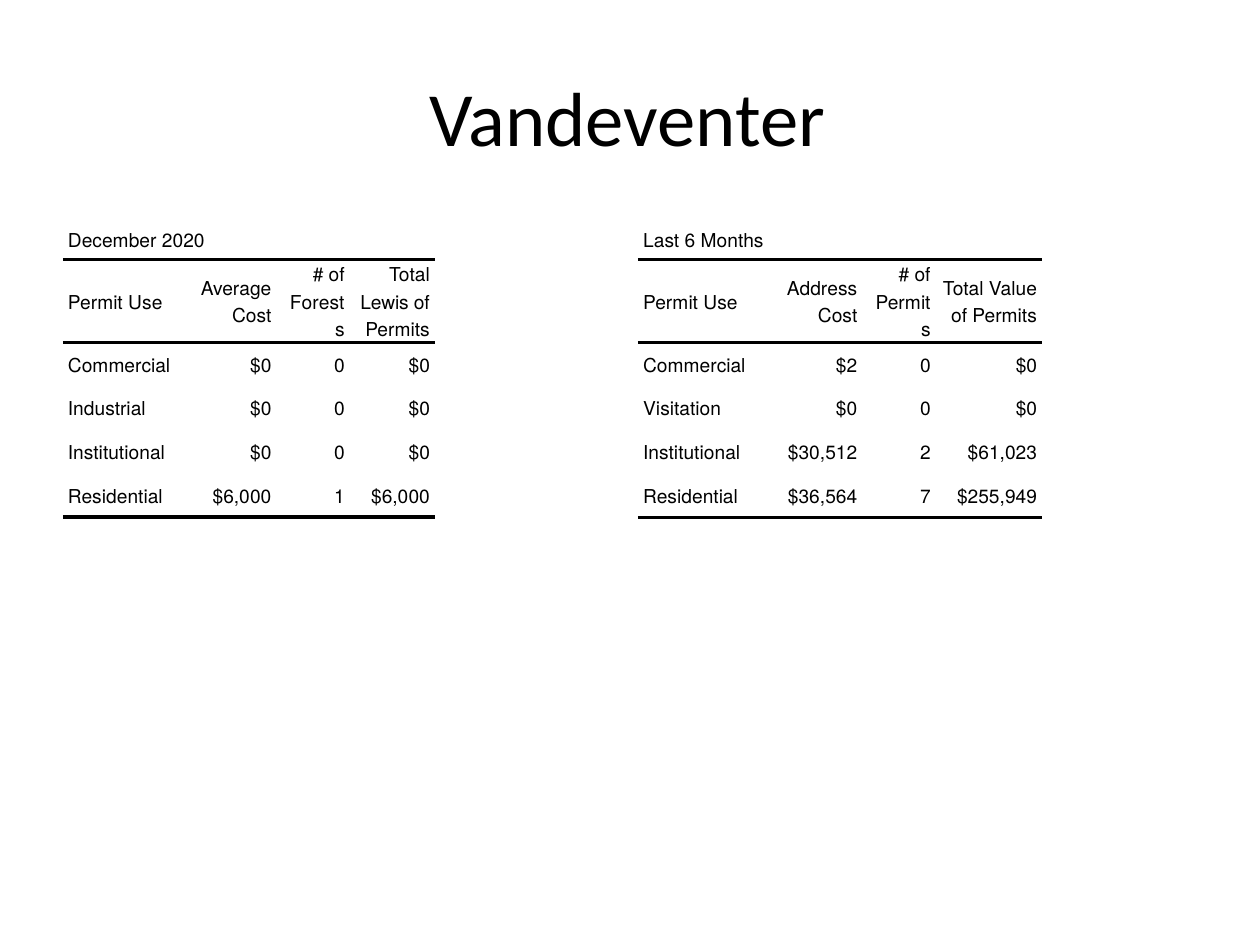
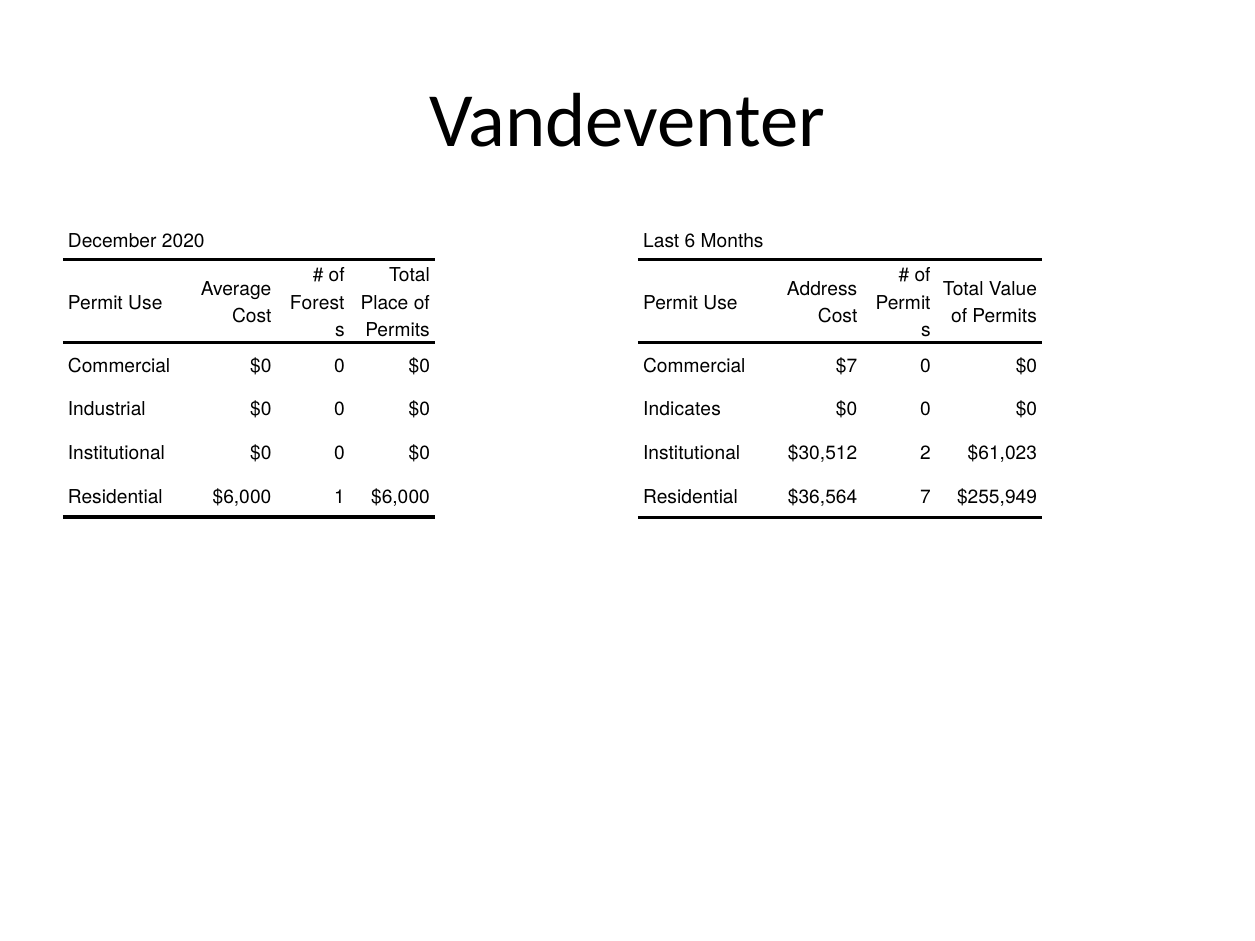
Lewis: Lewis -> Place
$2: $2 -> $7
Visitation: Visitation -> Indicates
